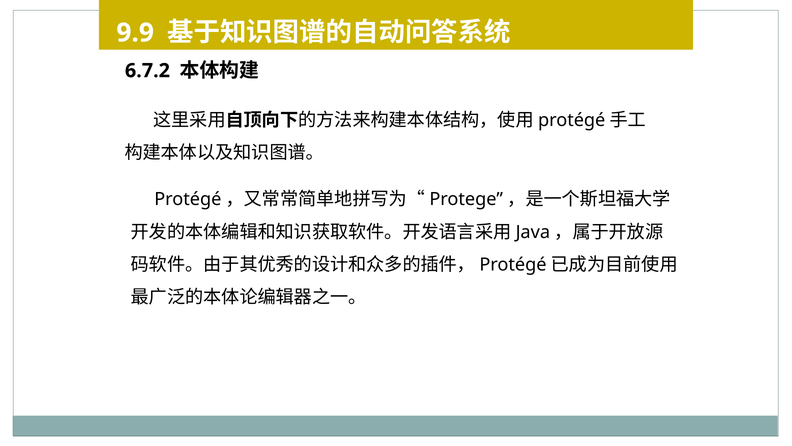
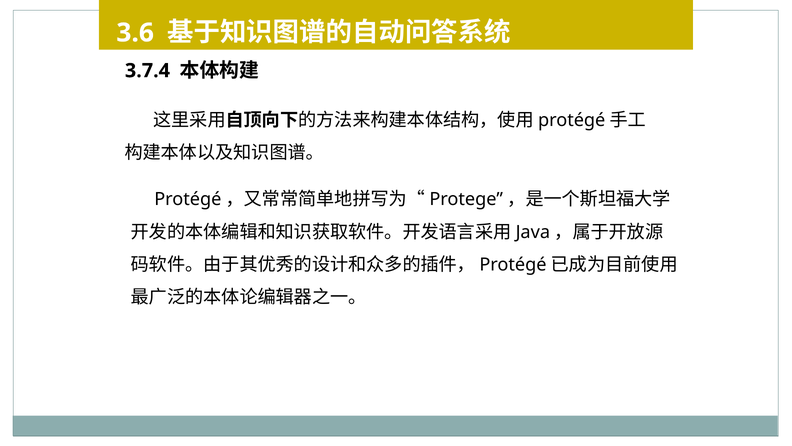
9.9: 9.9 -> 3.6
6.7.2: 6.7.2 -> 3.7.4
